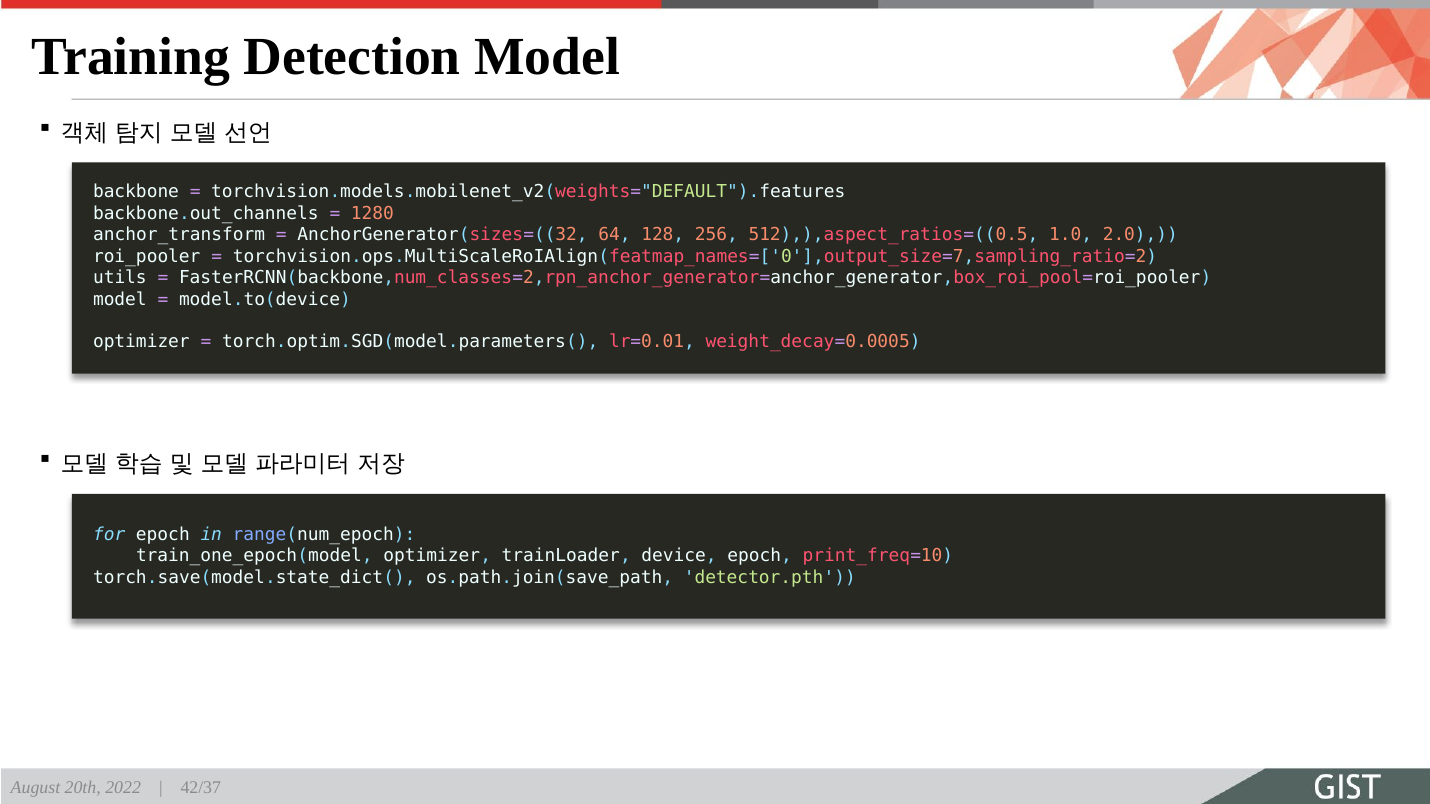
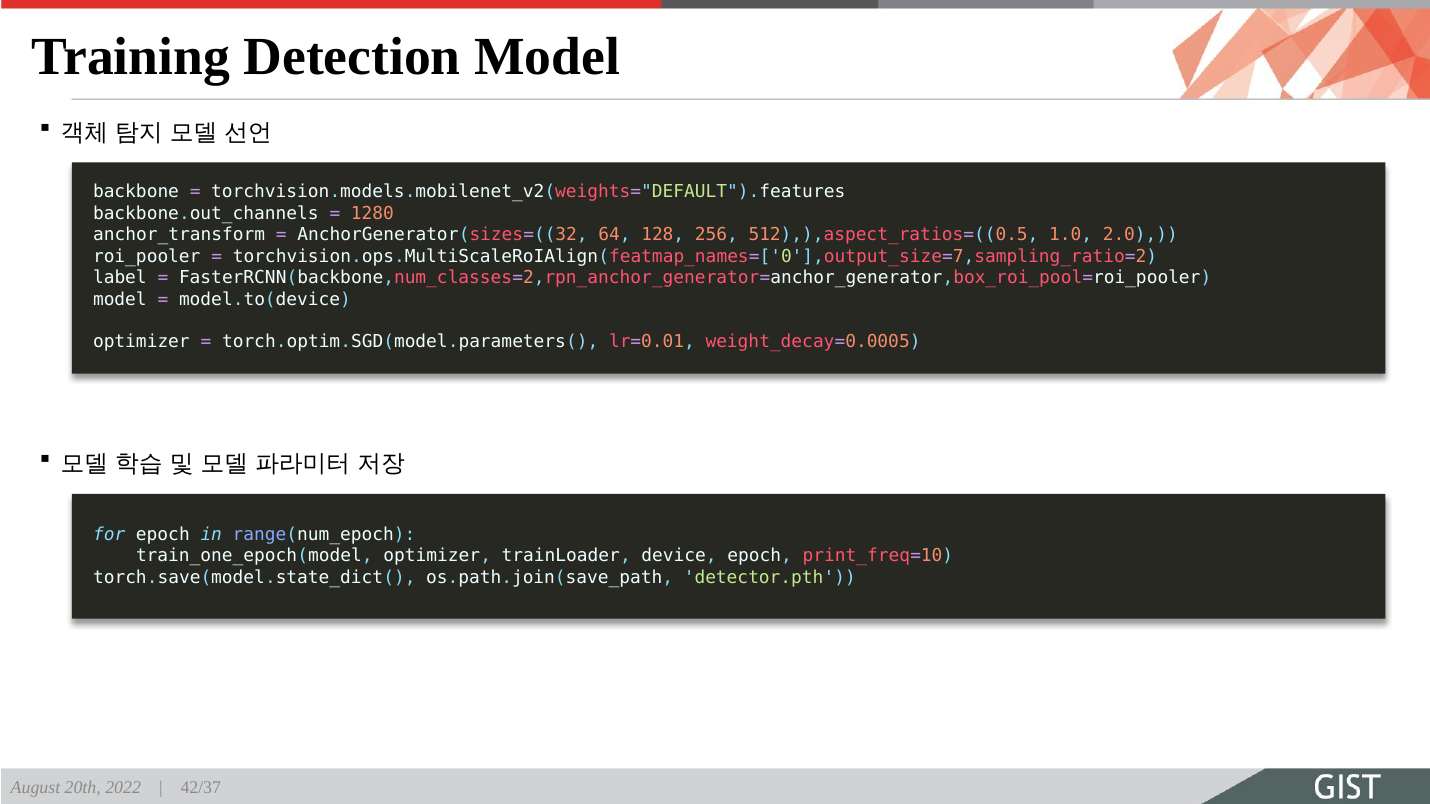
utils: utils -> label
